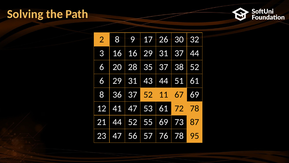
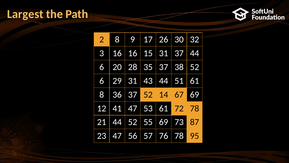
Solving: Solving -> Largest
16 29: 29 -> 15
11: 11 -> 14
